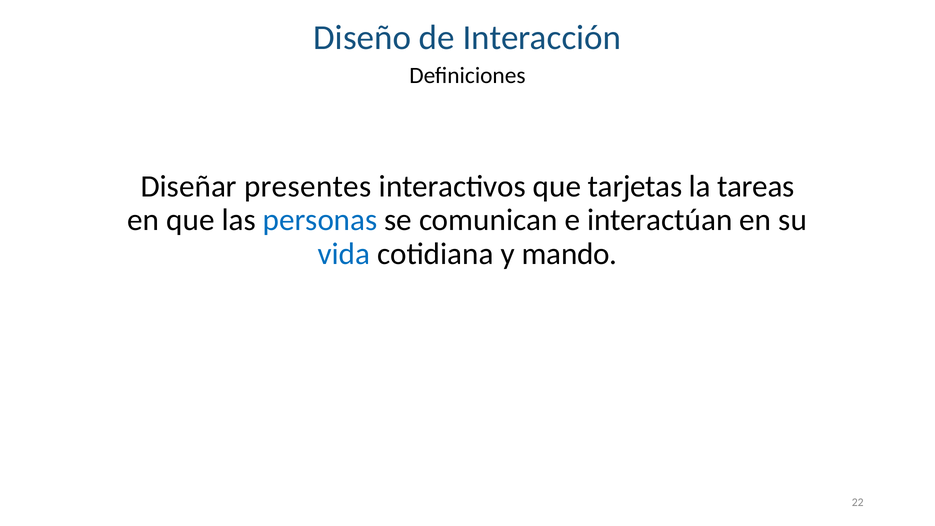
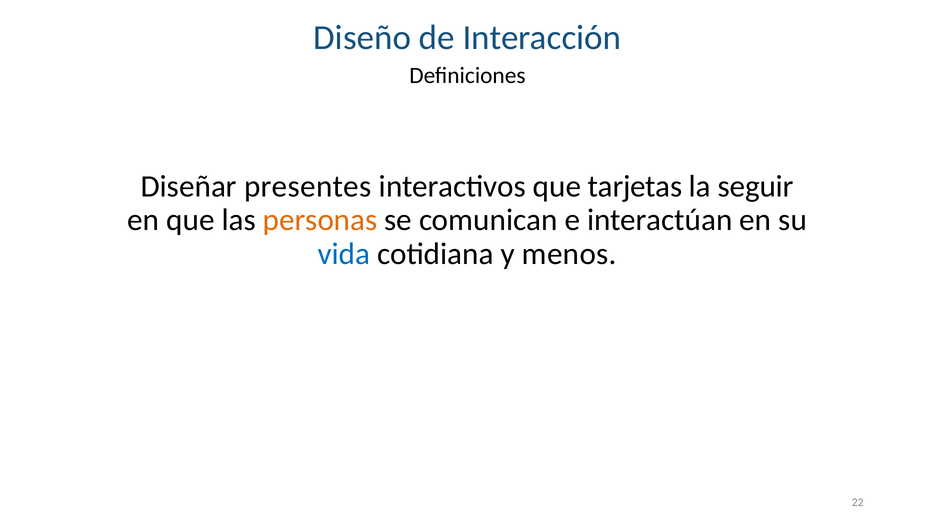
tareas: tareas -> seguir
personas colour: blue -> orange
mando: mando -> menos
